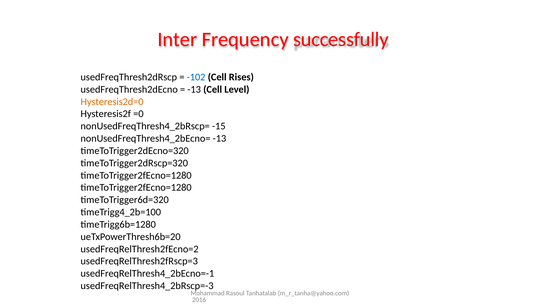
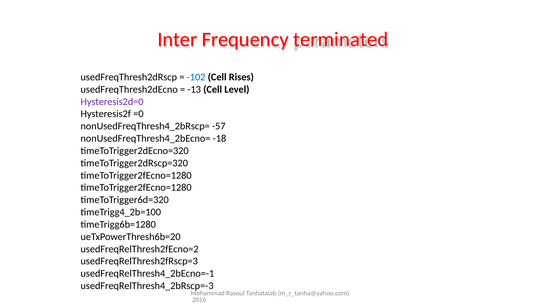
successfully: successfully -> terminated
Hysteresis2d=0 colour: orange -> purple
-15: -15 -> -57
nonUsedFreqThresh4_2bEcno= -13: -13 -> -18
